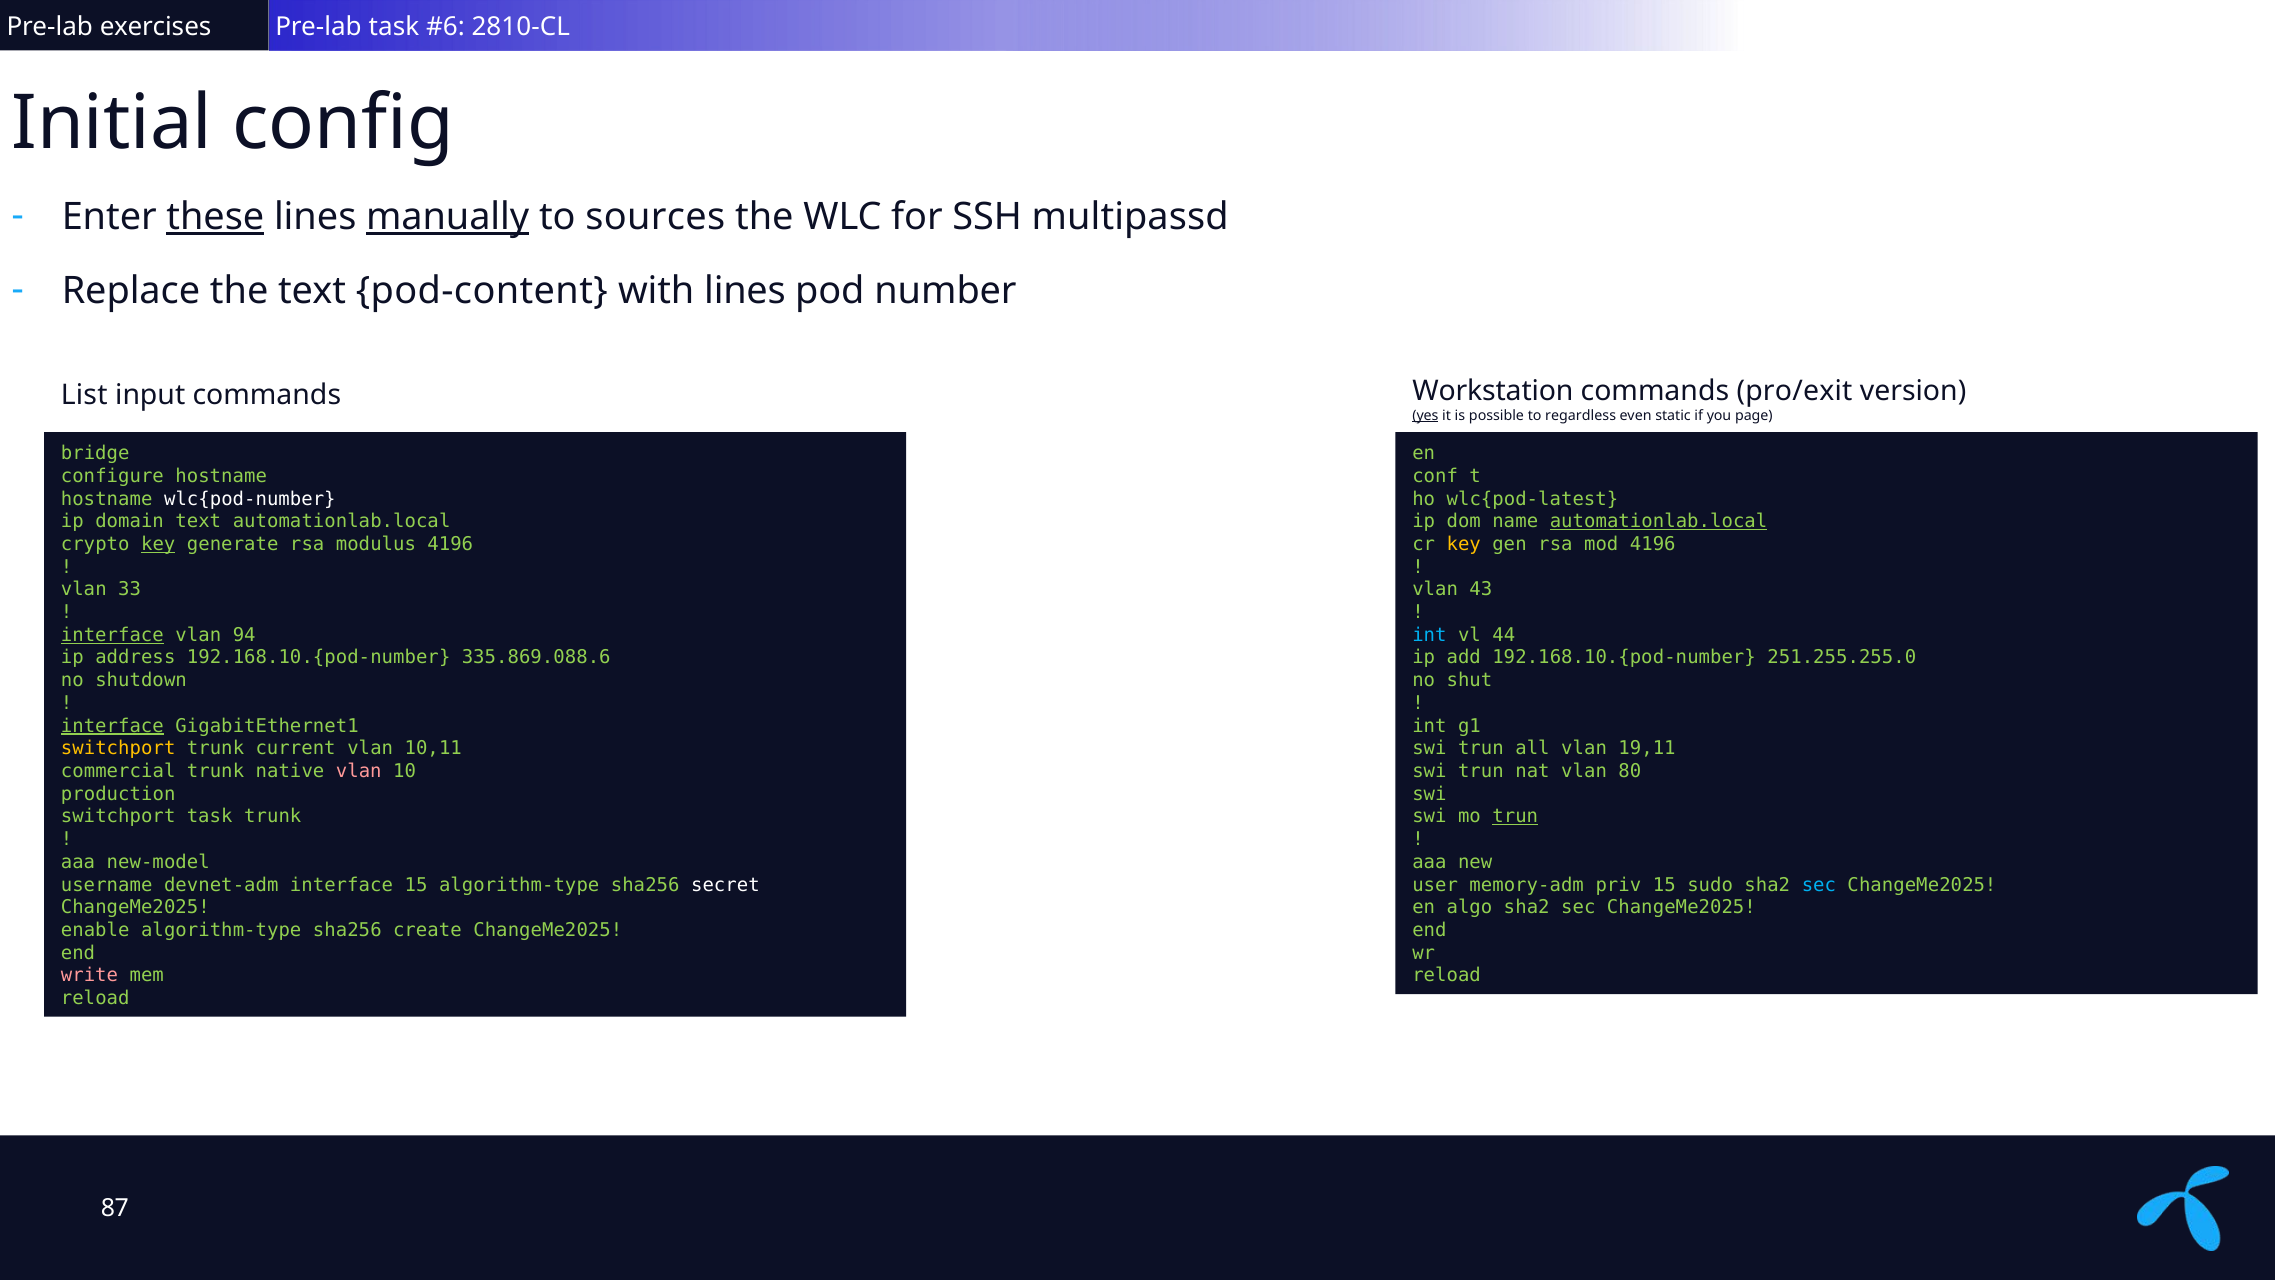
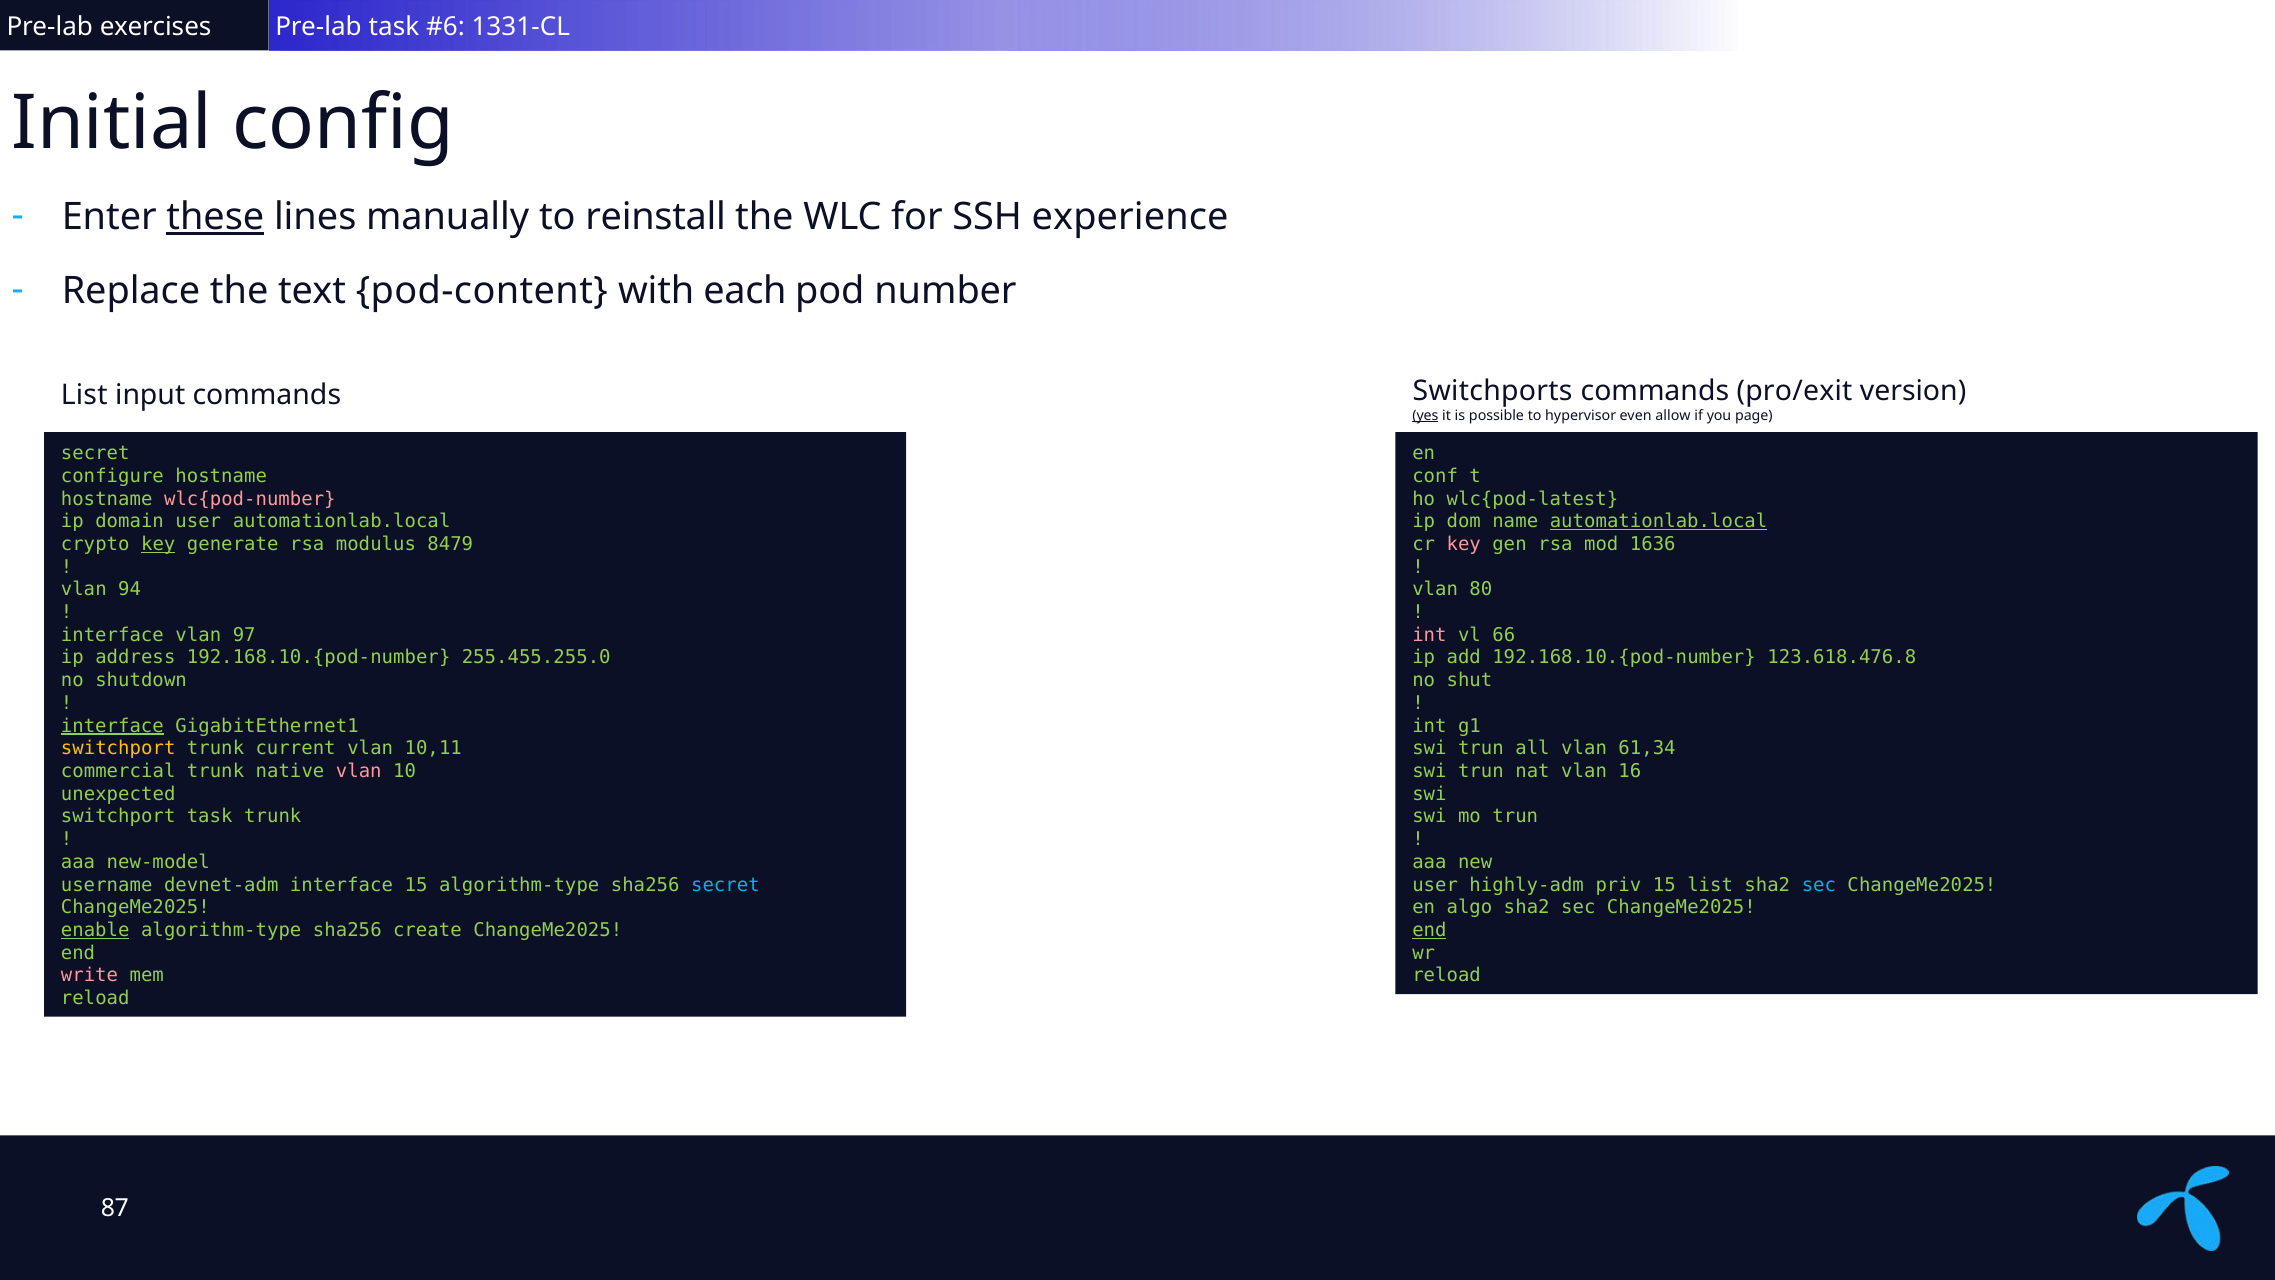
2810-CL: 2810-CL -> 1331-CL
manually underline: present -> none
sources: sources -> reinstall
multipassd: multipassd -> experience
with lines: lines -> each
Workstation: Workstation -> Switchports
regardless: regardless -> hypervisor
static: static -> allow
bridge at (95, 453): bridge -> secret
wlc{pod-number colour: white -> pink
domain text: text -> user
modulus 4196: 4196 -> 8479
key at (1464, 544) colour: yellow -> pink
mod 4196: 4196 -> 1636
33: 33 -> 94
43: 43 -> 80
interface at (112, 635) underline: present -> none
94: 94 -> 97
int at (1429, 635) colour: light blue -> pink
44: 44 -> 66
335.869.088.6: 335.869.088.6 -> 255.455.255.0
251.255.255.0: 251.255.255.0 -> 123.618.476.8
19,11: 19,11 -> 61,34
80: 80 -> 16
production: production -> unexpected
trun at (1515, 817) underline: present -> none
secret at (725, 885) colour: white -> light blue
memory-adm: memory-adm -> highly-adm
15 sudo: sudo -> list
enable underline: none -> present
end at (1429, 930) underline: none -> present
